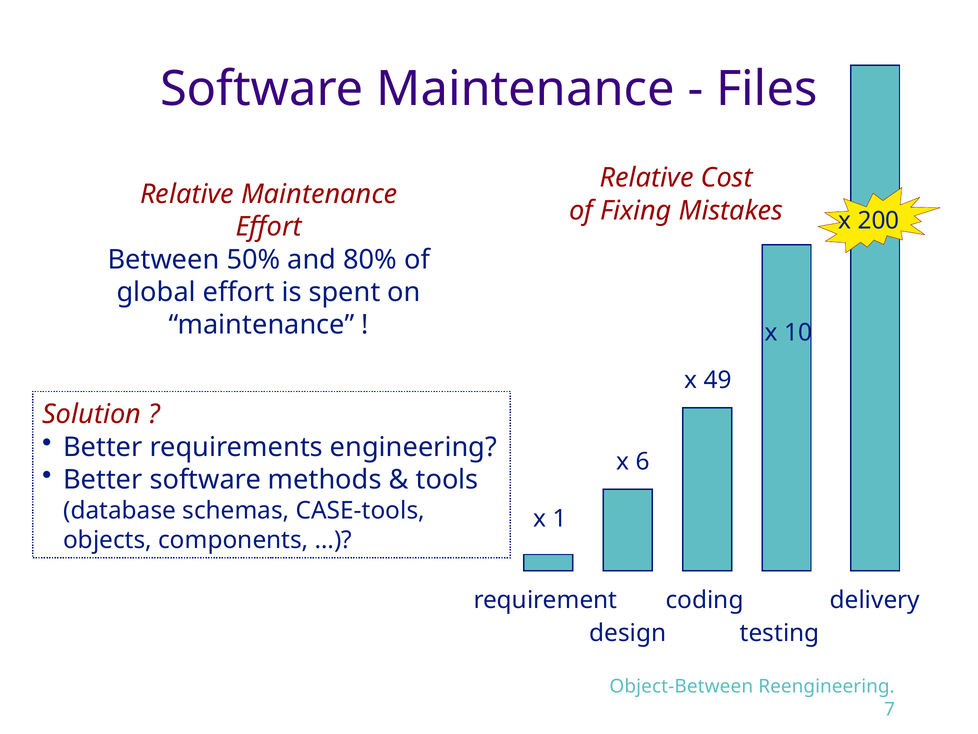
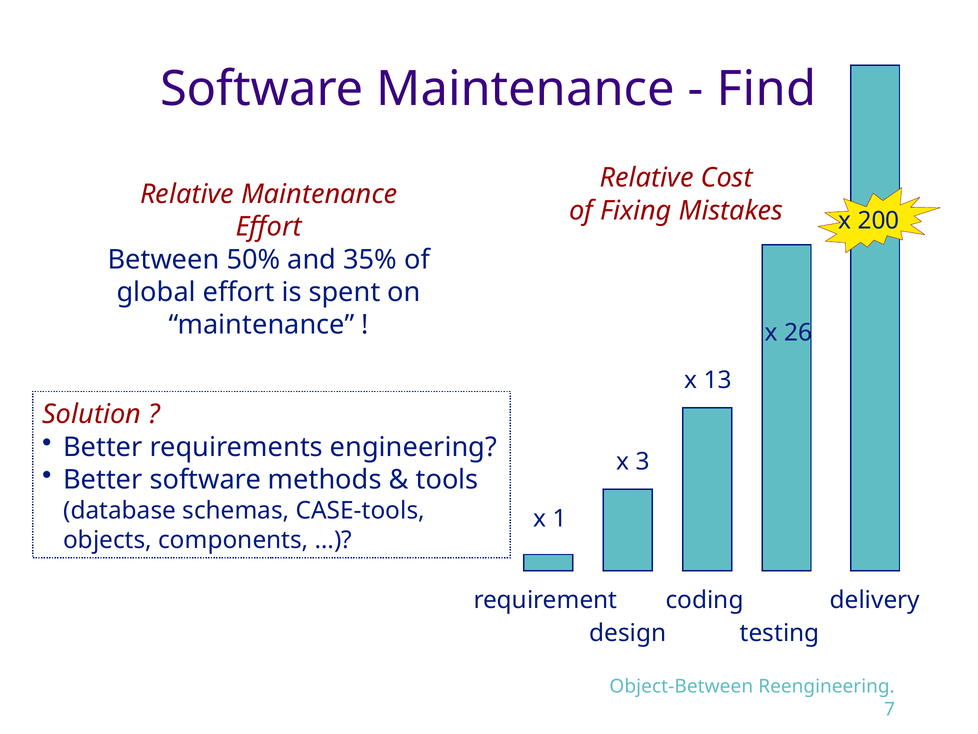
Files: Files -> Find
80%: 80% -> 35%
10: 10 -> 26
49: 49 -> 13
6: 6 -> 3
